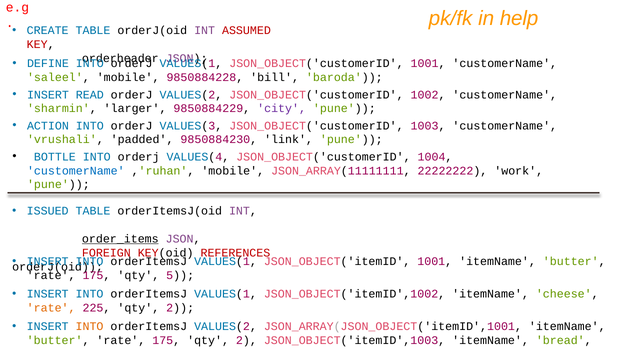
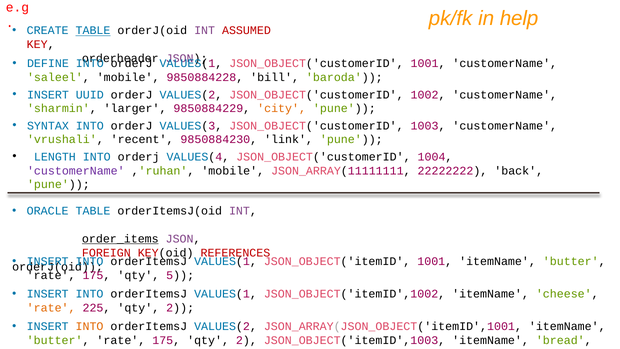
TABLE at (93, 31) underline: none -> present
READ: READ -> UUID
city colour: purple -> orange
ACTION: ACTION -> SYNTAX
padded: padded -> recent
BOTTLE: BOTTLE -> LENGTH
customerName at (76, 171) colour: blue -> purple
work: work -> back
ISSUED: ISSUED -> ORACLE
